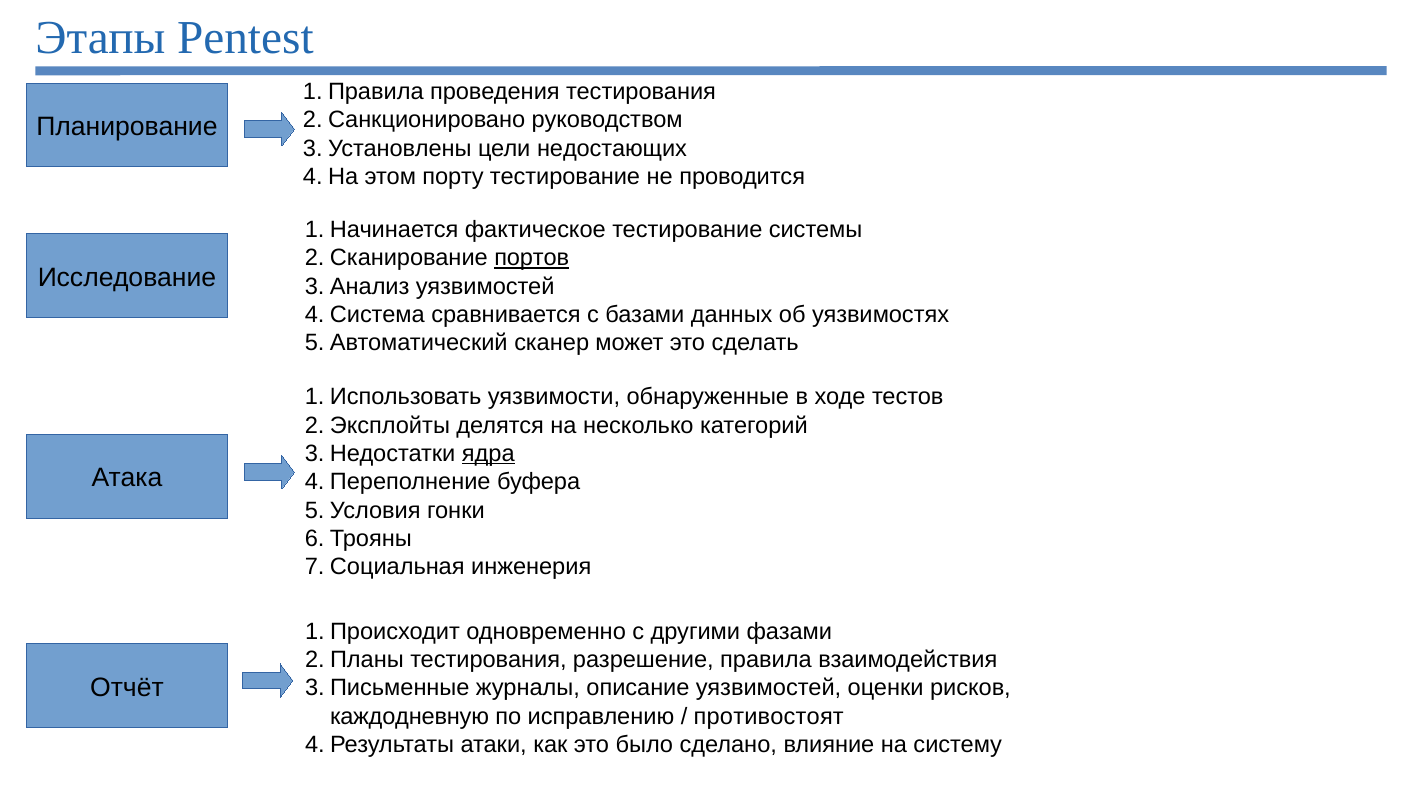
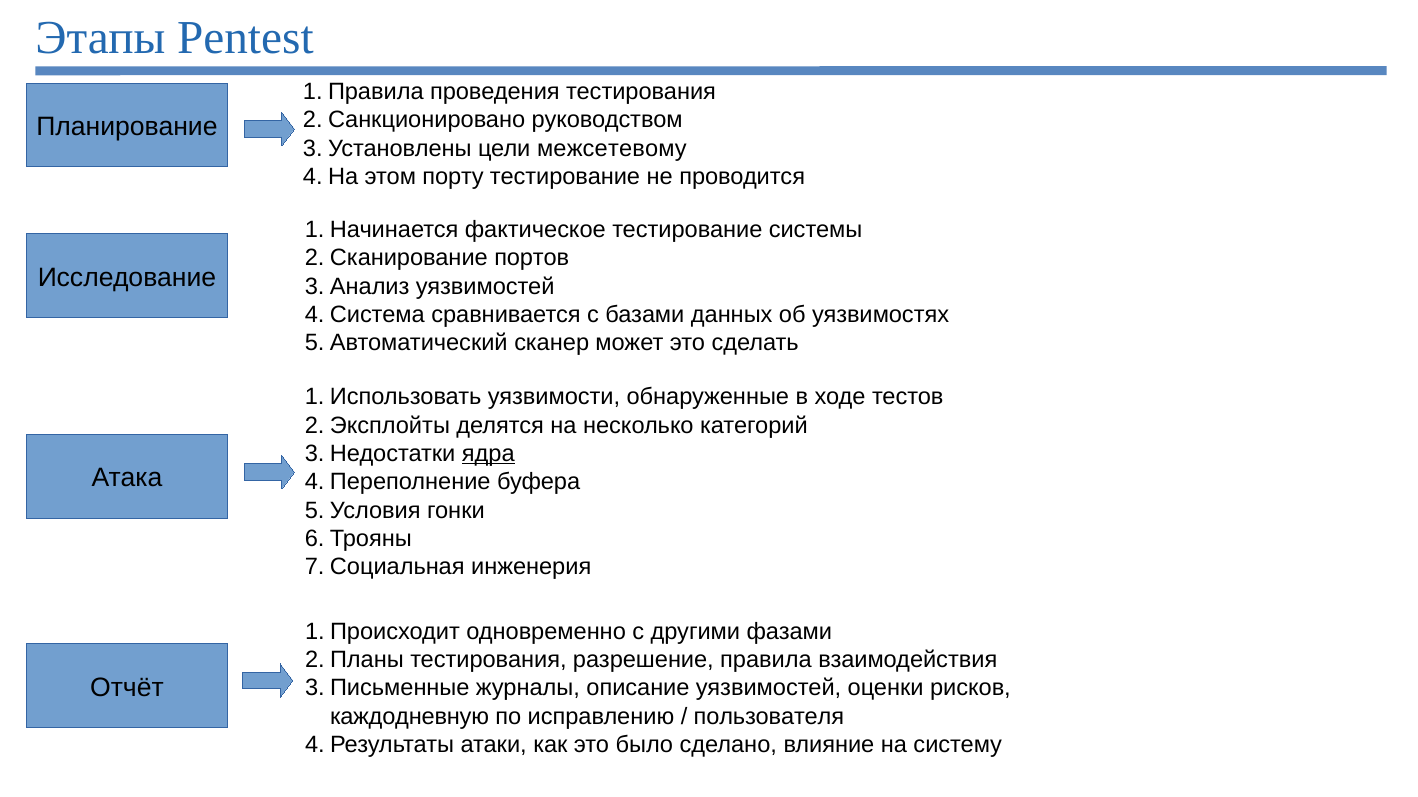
недостающих: недостающих -> межсетевому
портов underline: present -> none
противостоят: противостоят -> пользователя
